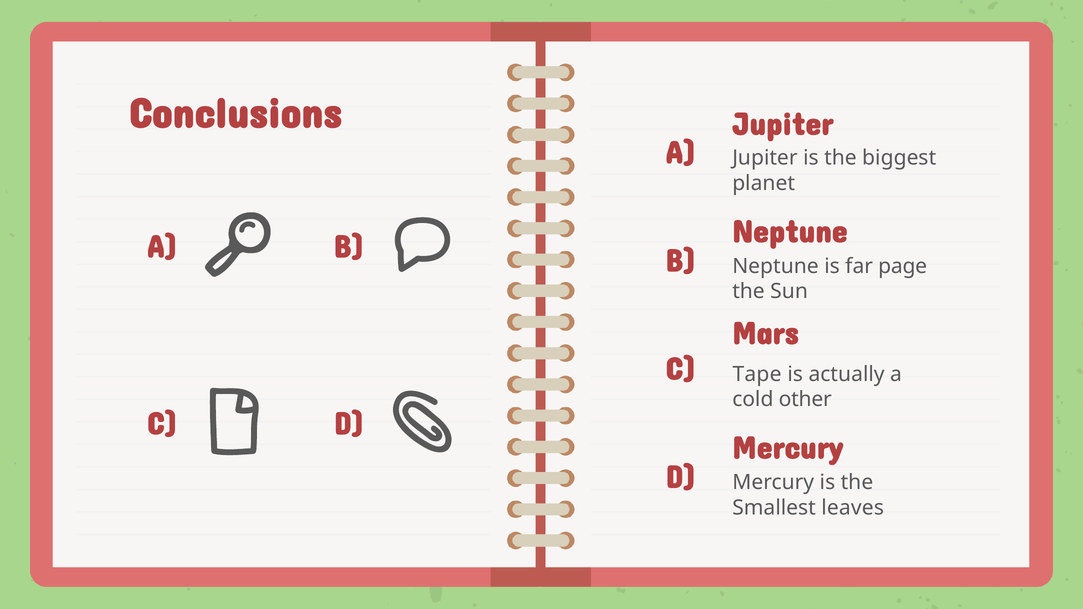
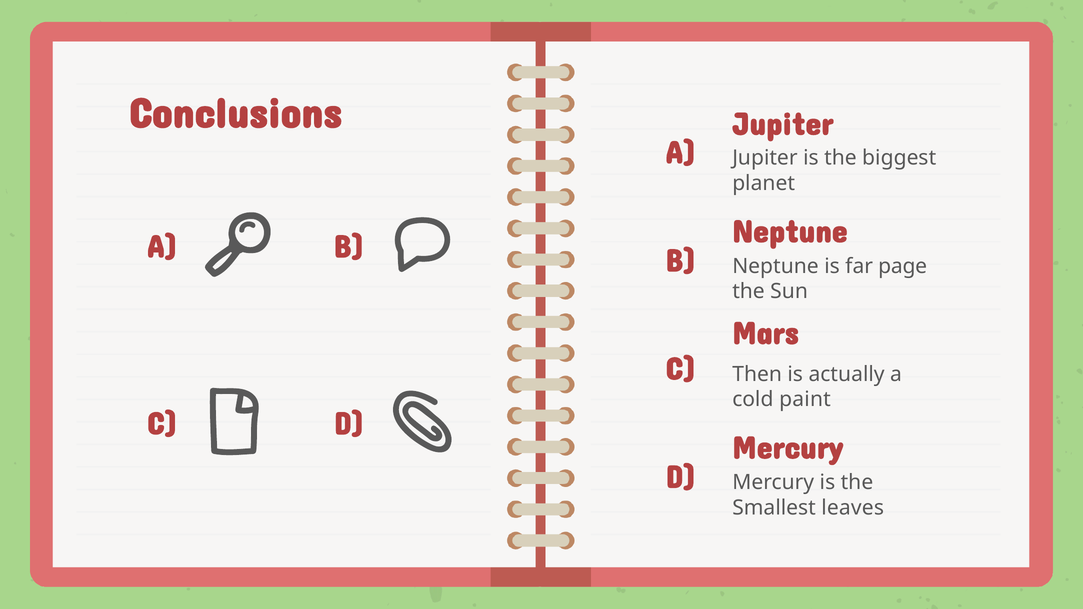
Tape: Tape -> Then
other: other -> paint
